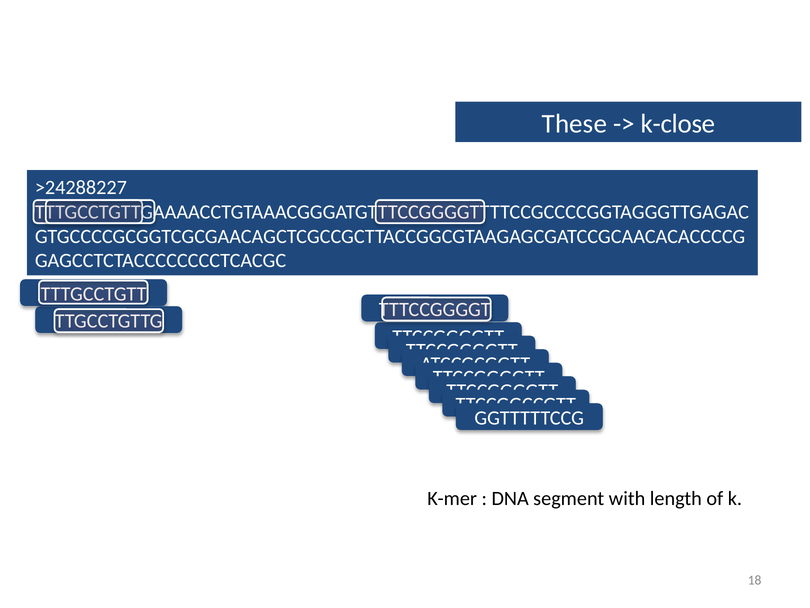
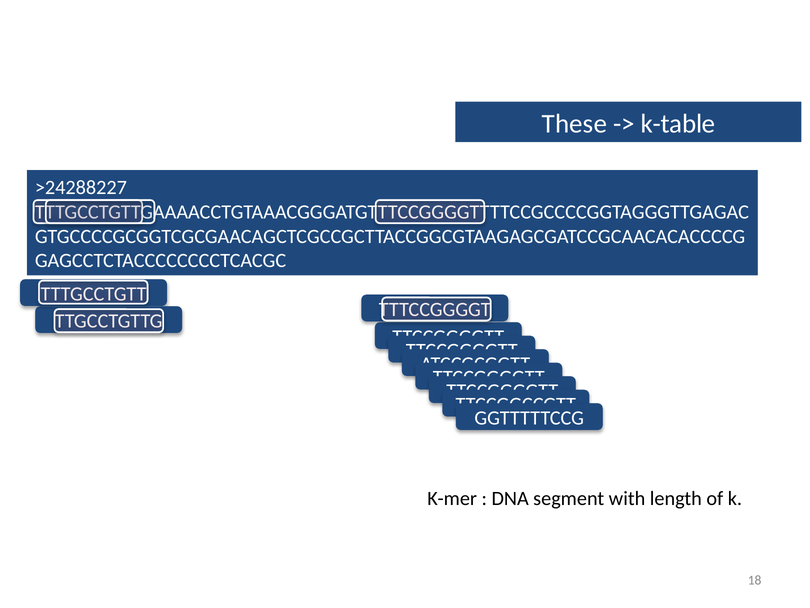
k-close: k-close -> k-table
